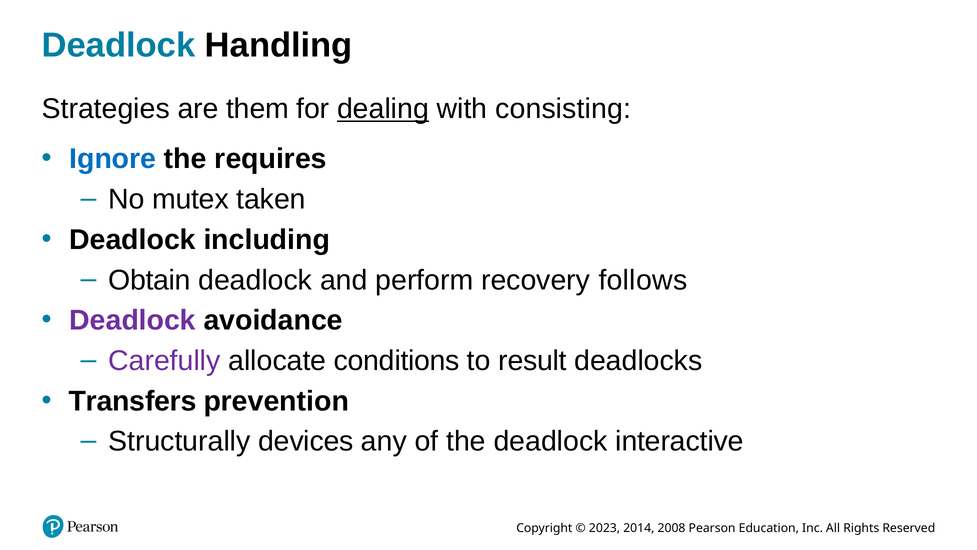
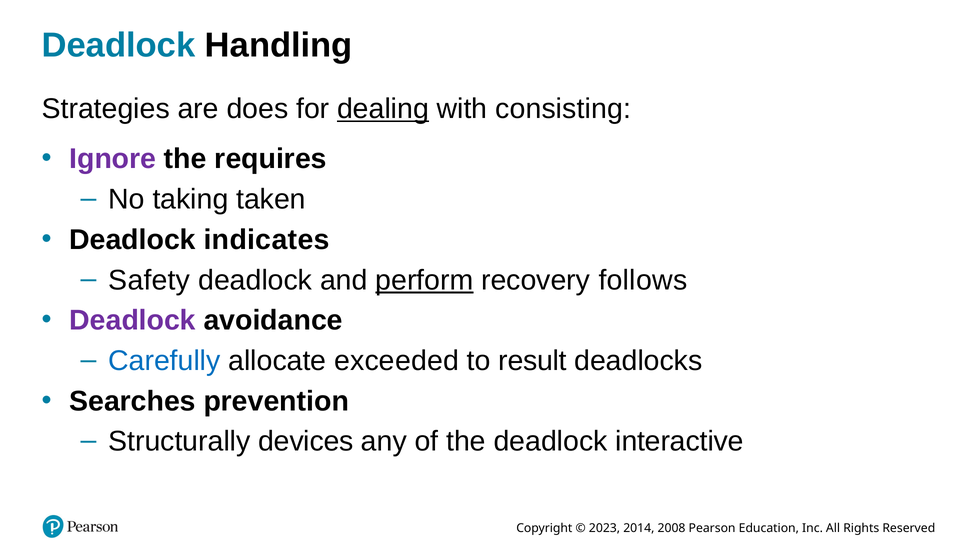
them: them -> does
Ignore colour: blue -> purple
mutex: mutex -> taking
including: including -> indicates
Obtain: Obtain -> Safety
perform underline: none -> present
Carefully colour: purple -> blue
conditions: conditions -> exceeded
Transfers: Transfers -> Searches
